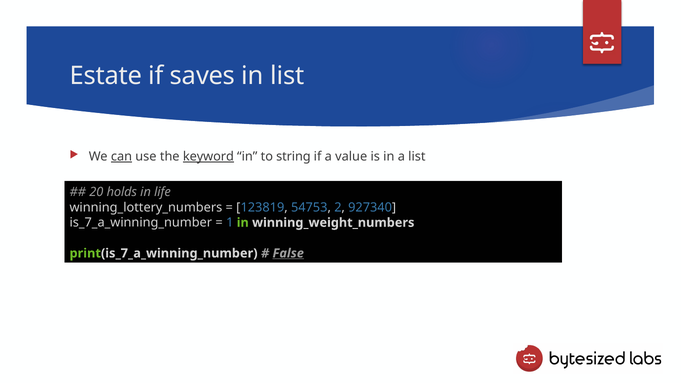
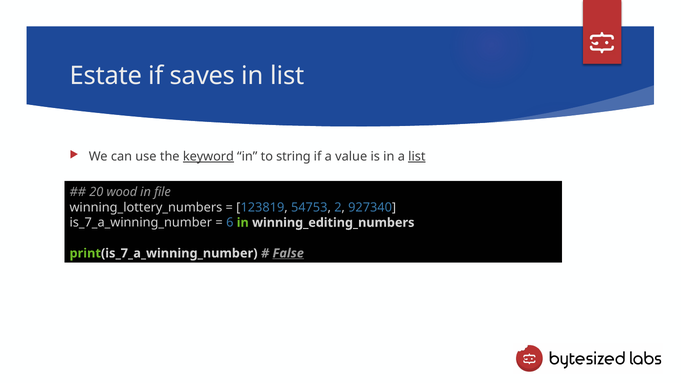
can underline: present -> none
list at (417, 157) underline: none -> present
holds: holds -> wood
life: life -> file
1: 1 -> 6
winning_weight_numbers: winning_weight_numbers -> winning_editing_numbers
